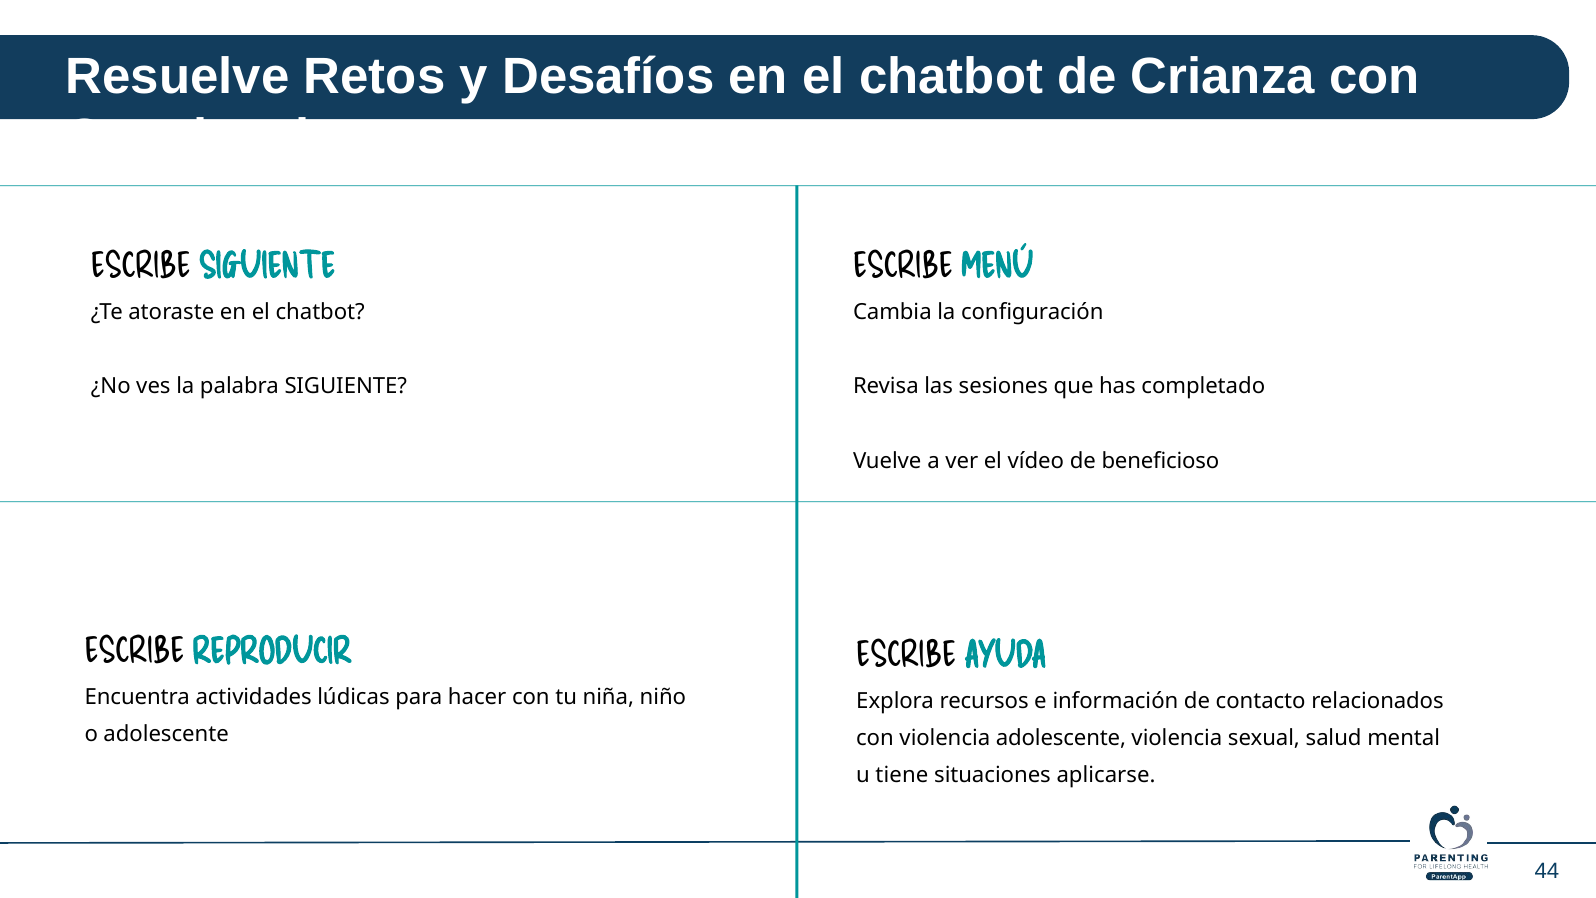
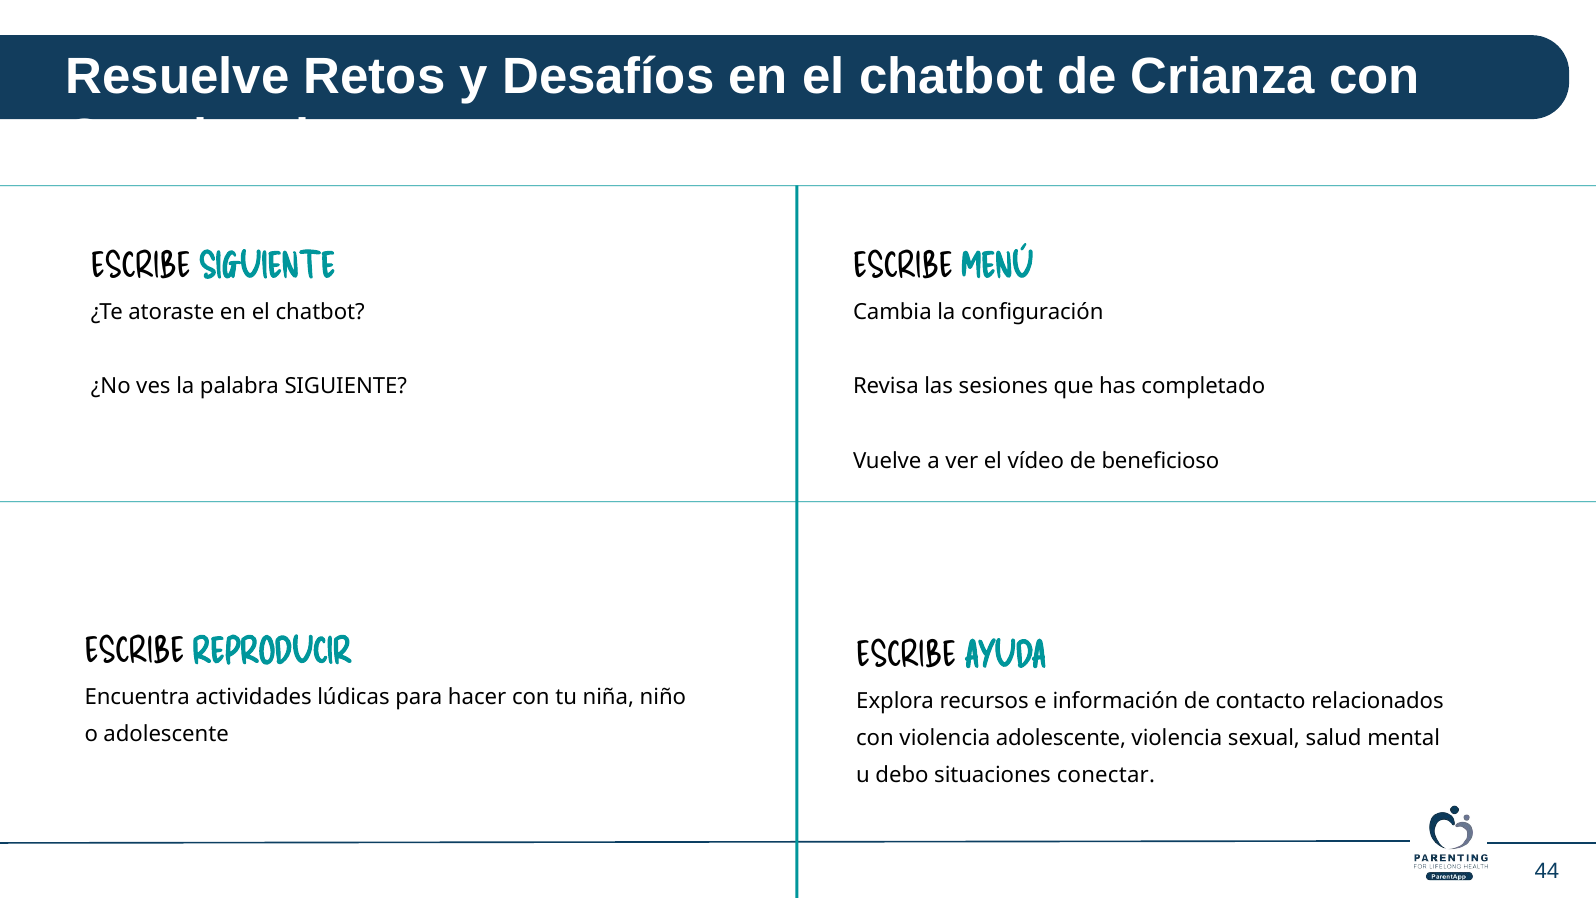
tiene: tiene -> debo
aplicarse: aplicarse -> conectar
